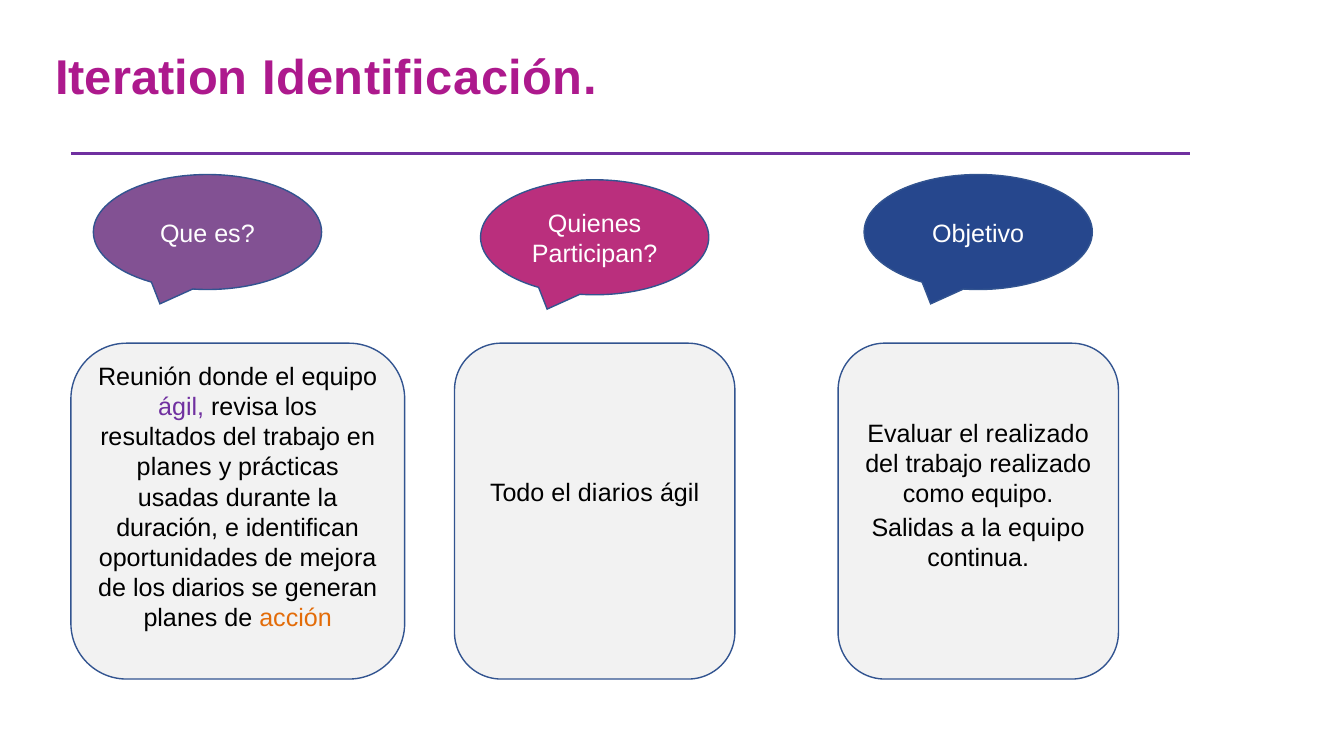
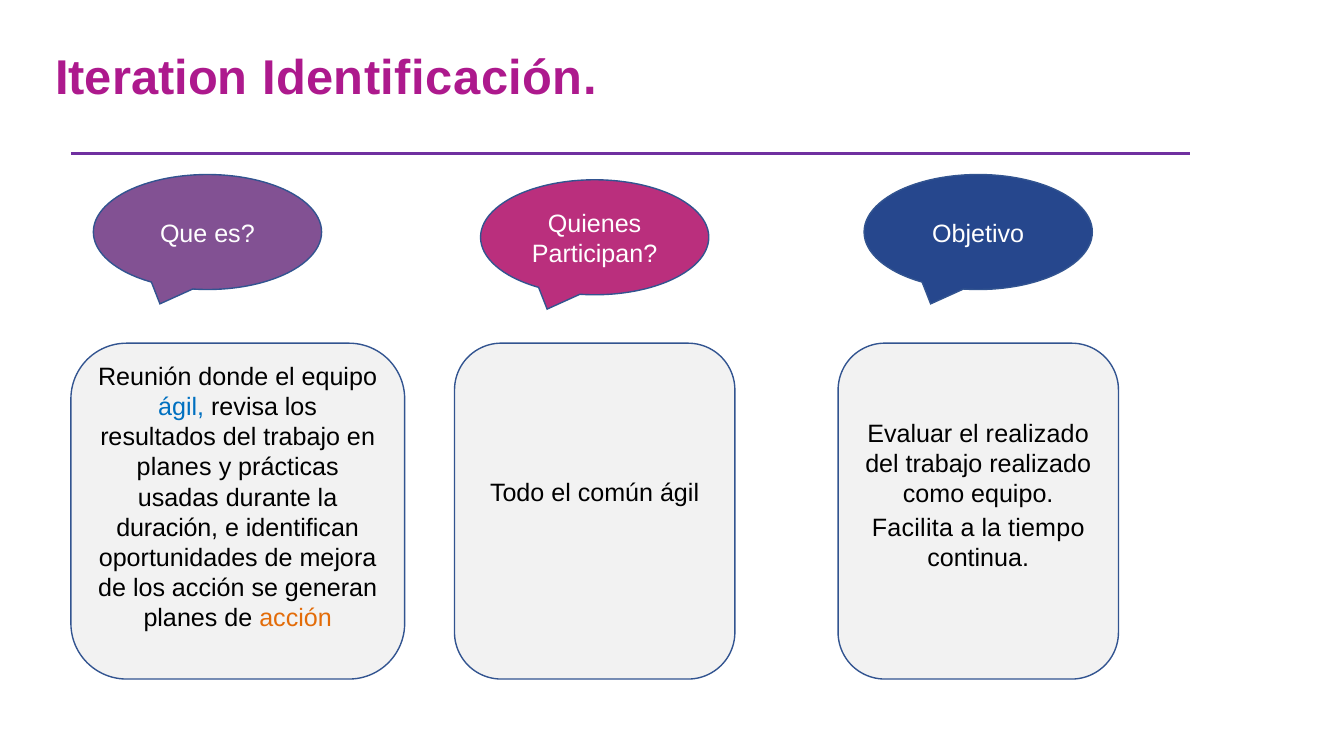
ágil at (181, 408) colour: purple -> blue
el diarios: diarios -> común
Salidas: Salidas -> Facilita
la equipo: equipo -> tiempo
los diarios: diarios -> acción
